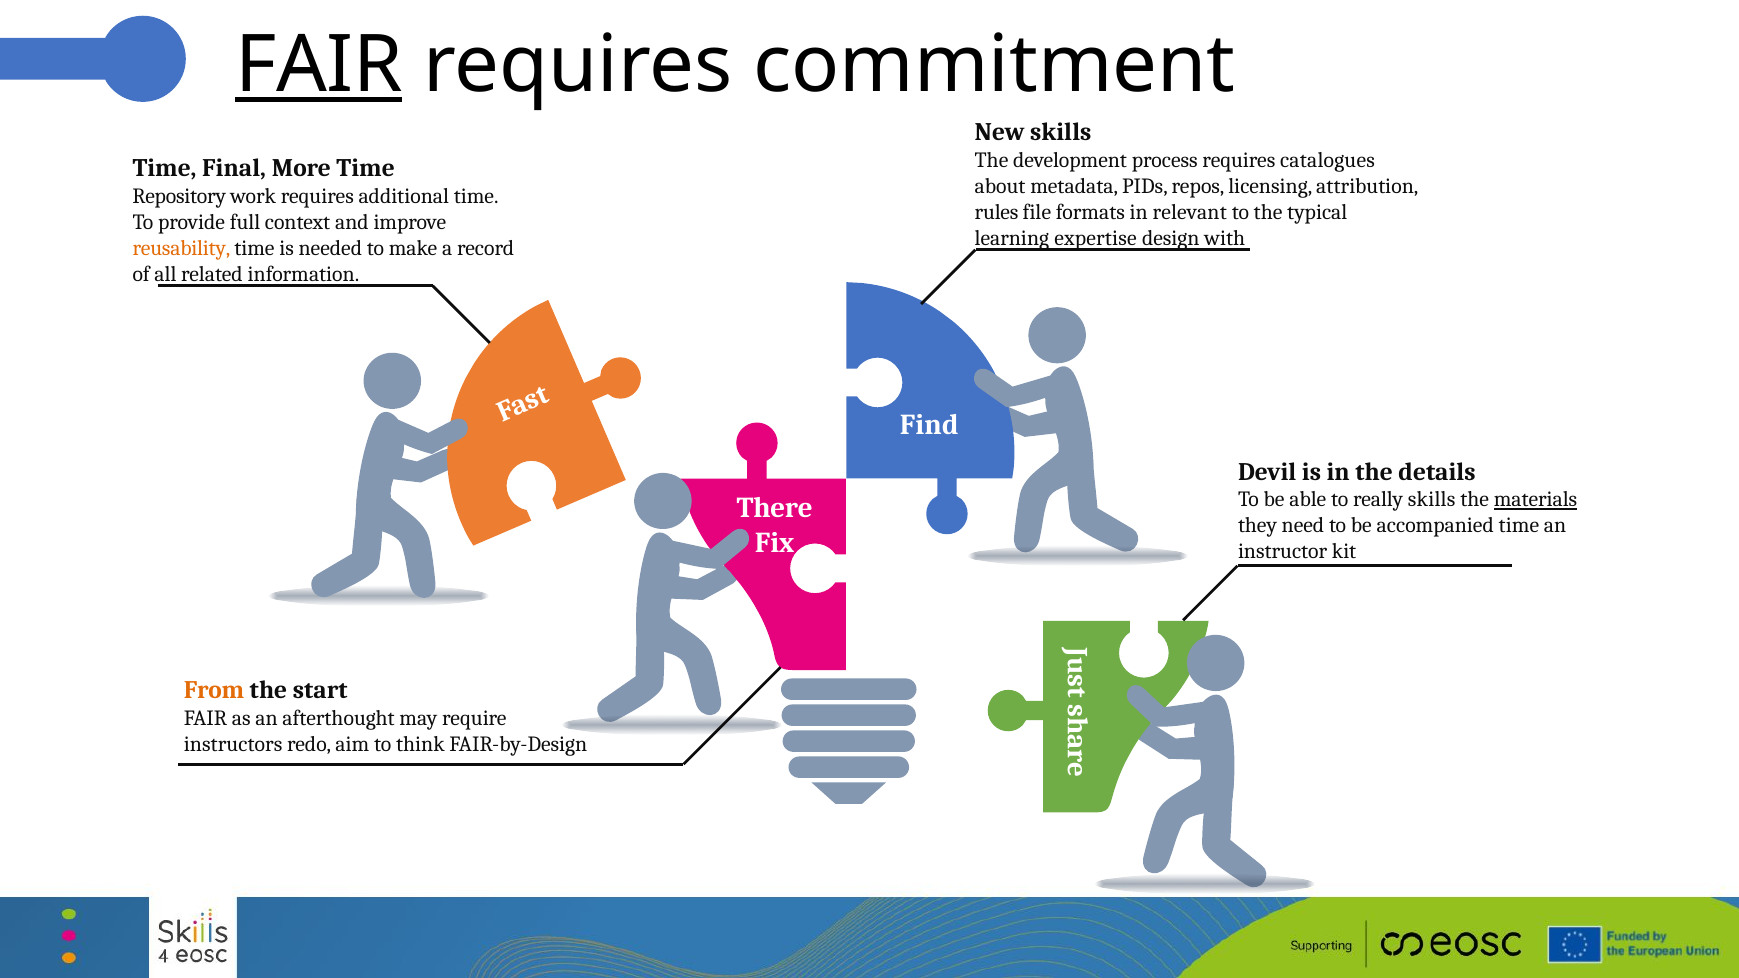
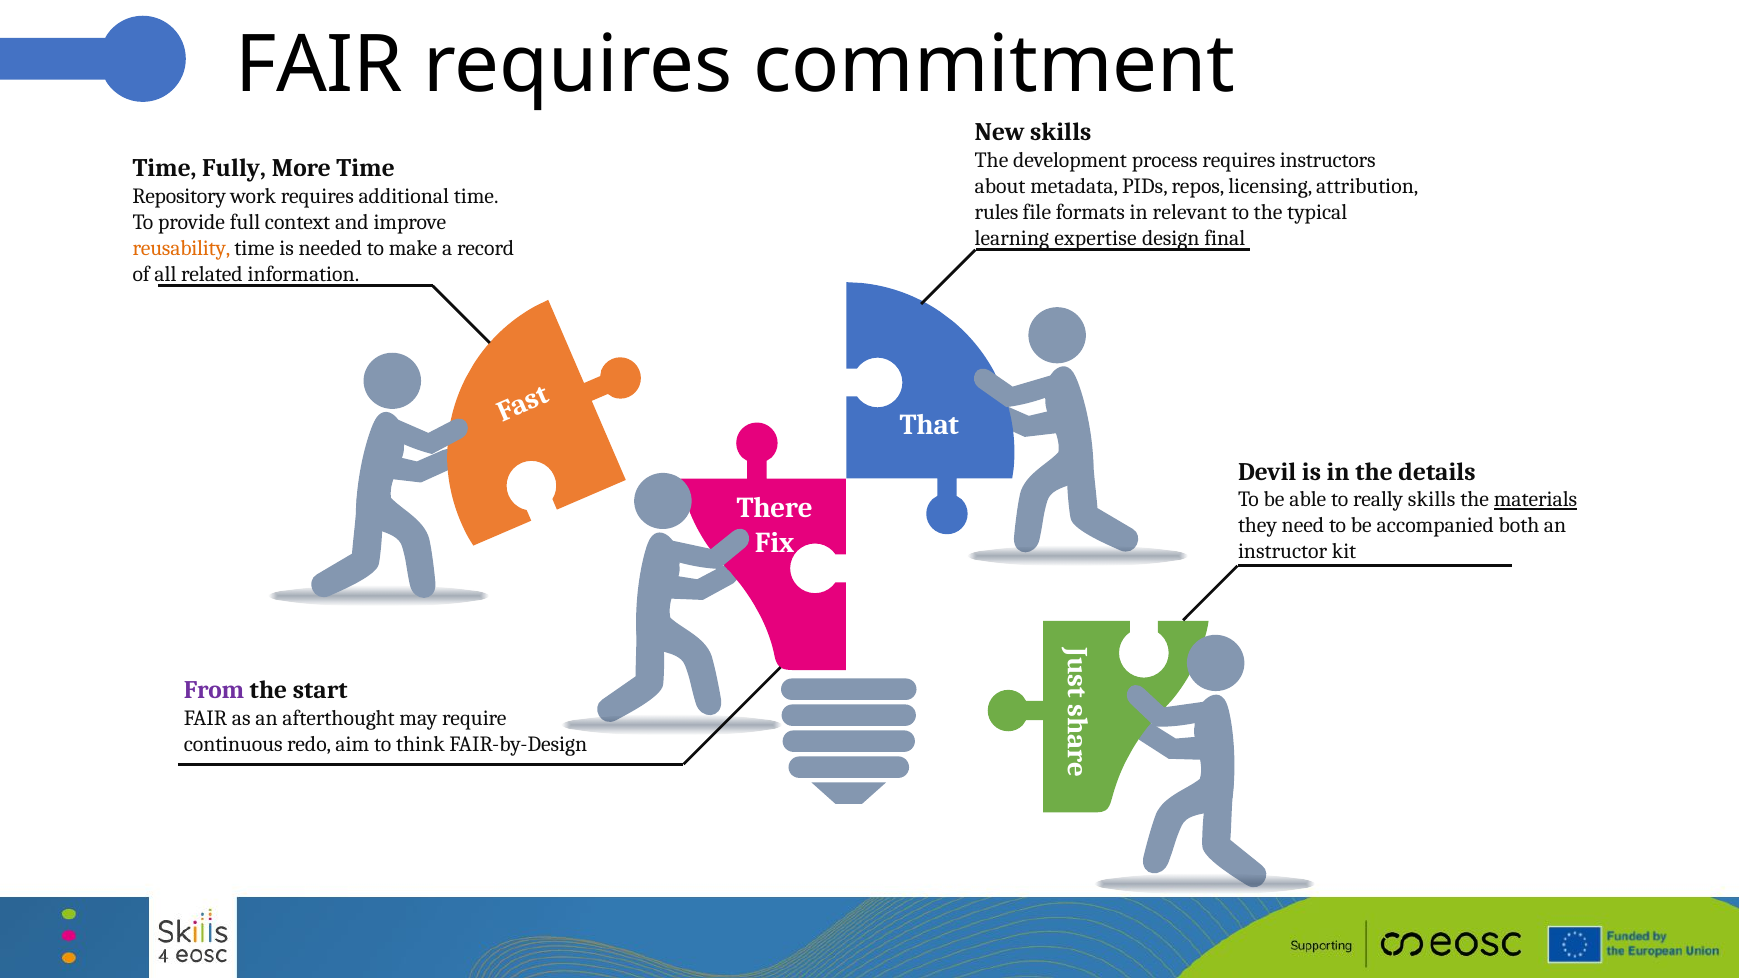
FAIR at (319, 65) underline: present -> none
catalogues: catalogues -> instructors
Final: Final -> Fully
with: with -> final
Find: Find -> That
accompanied time: time -> both
From colour: orange -> purple
instructors: instructors -> continuous
